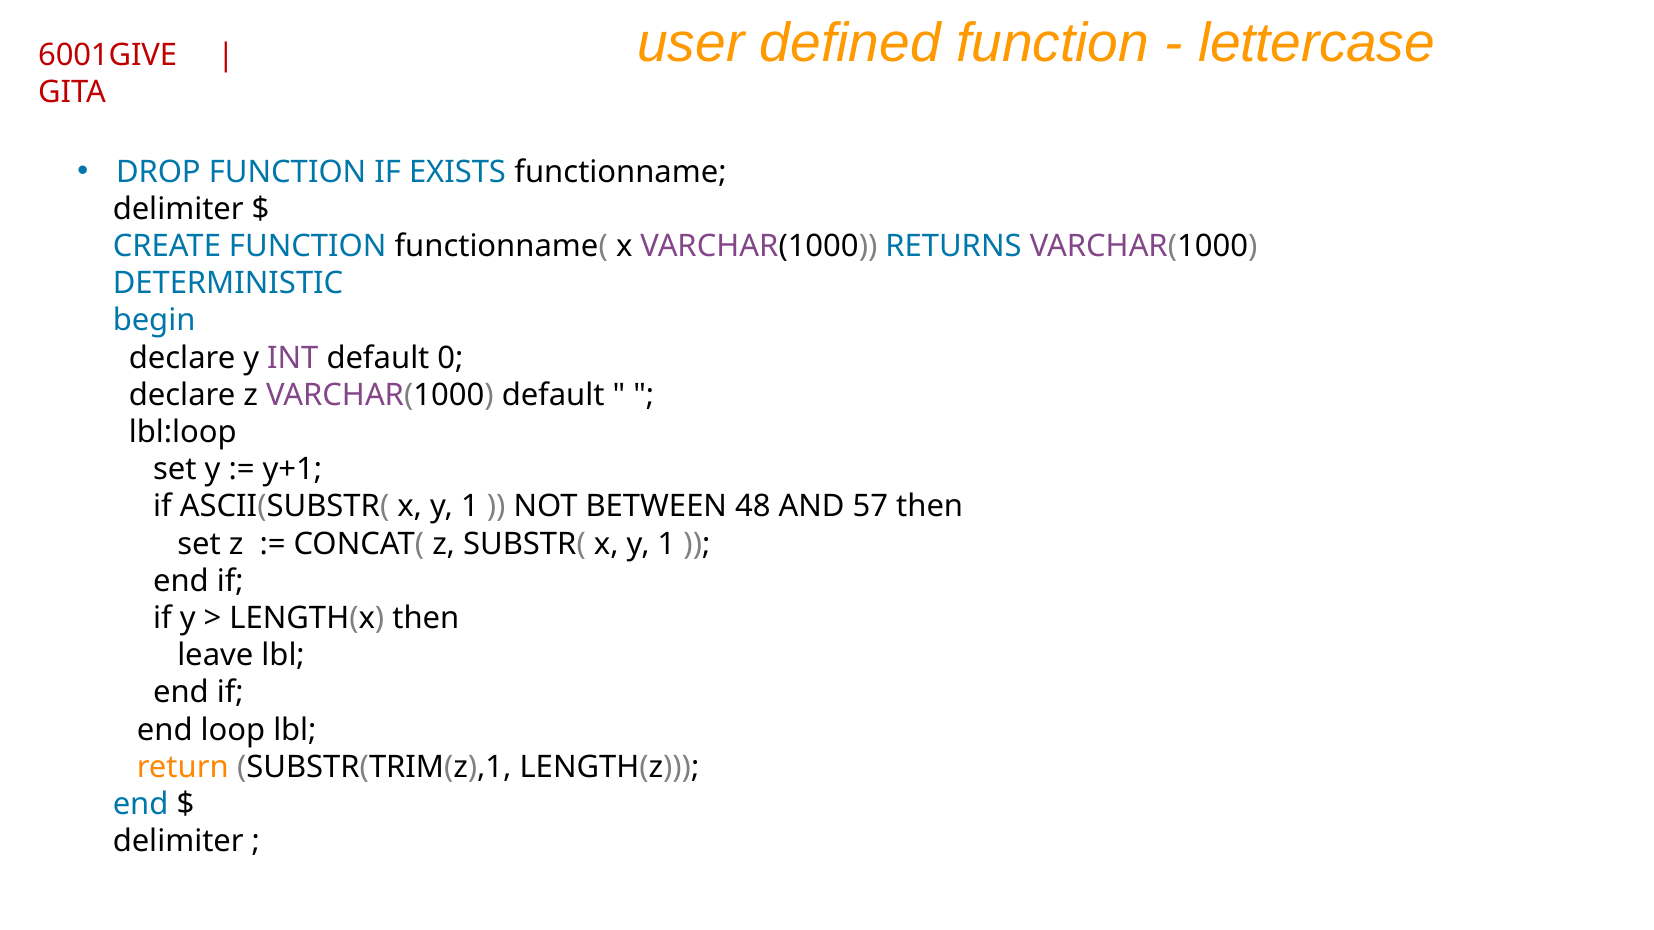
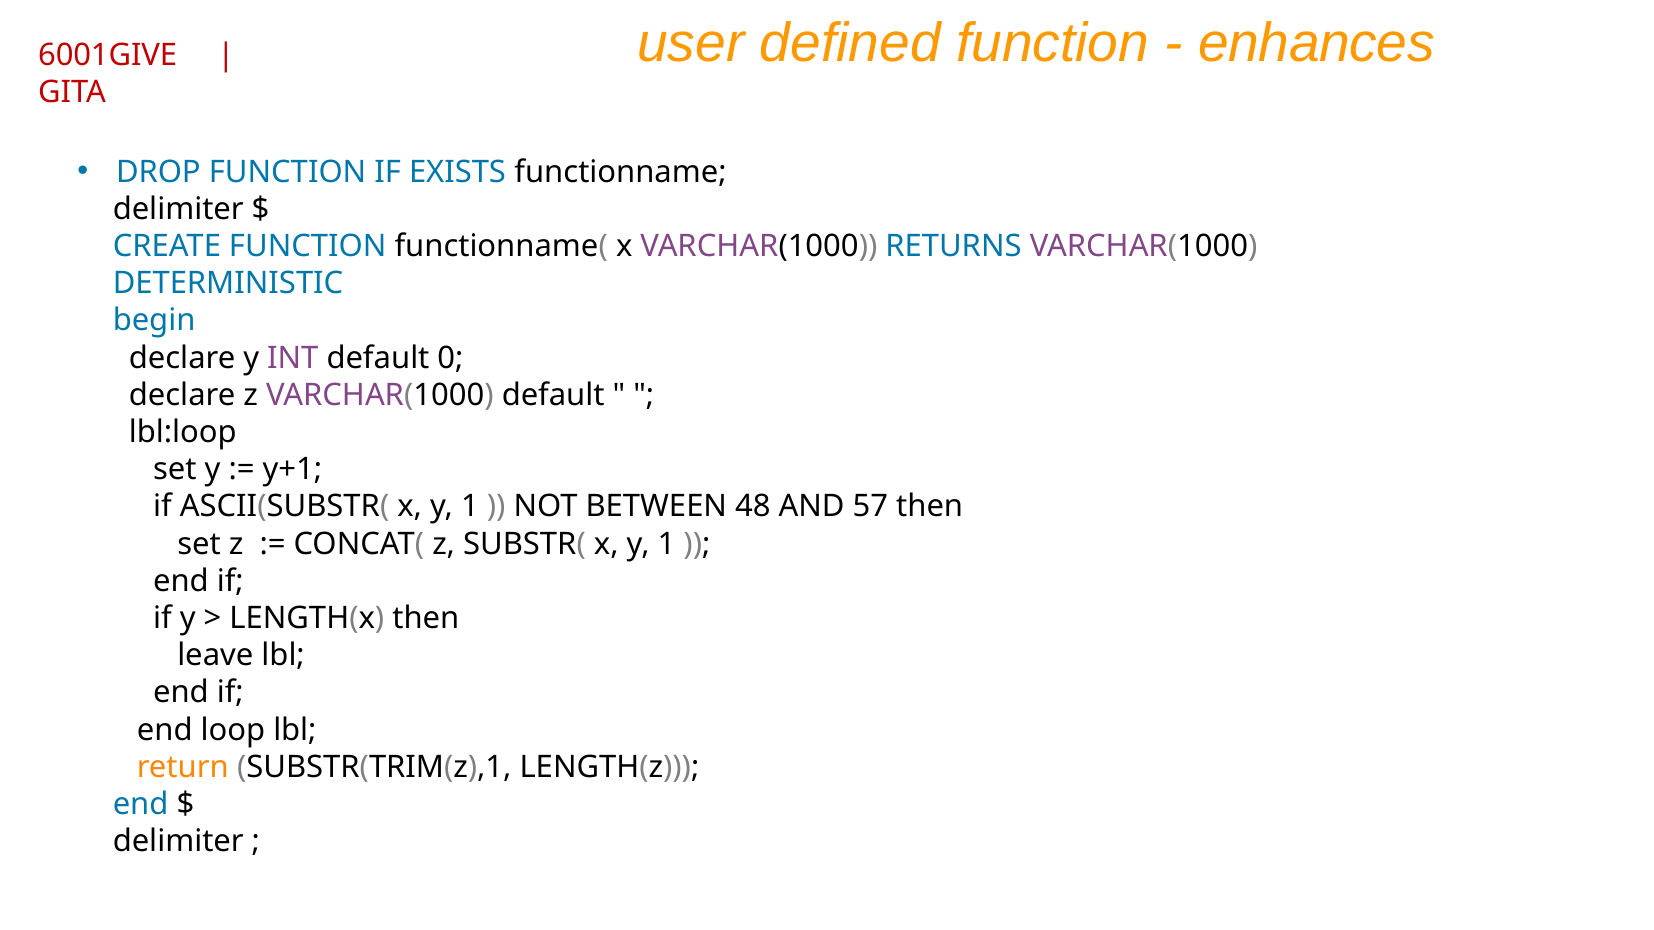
lettercase: lettercase -> enhances
